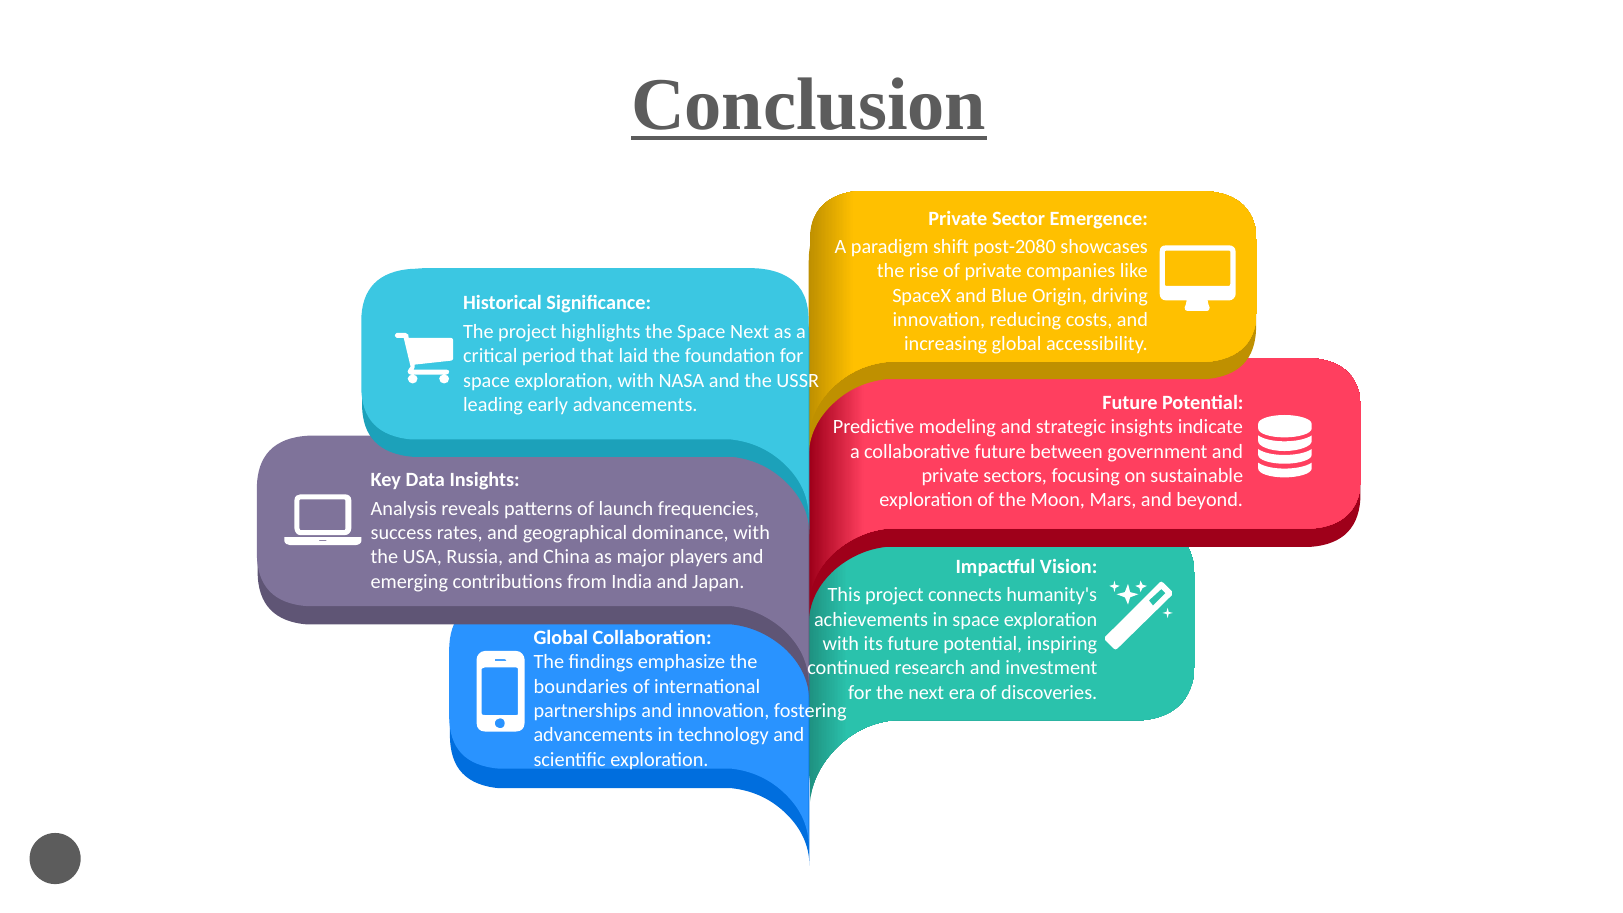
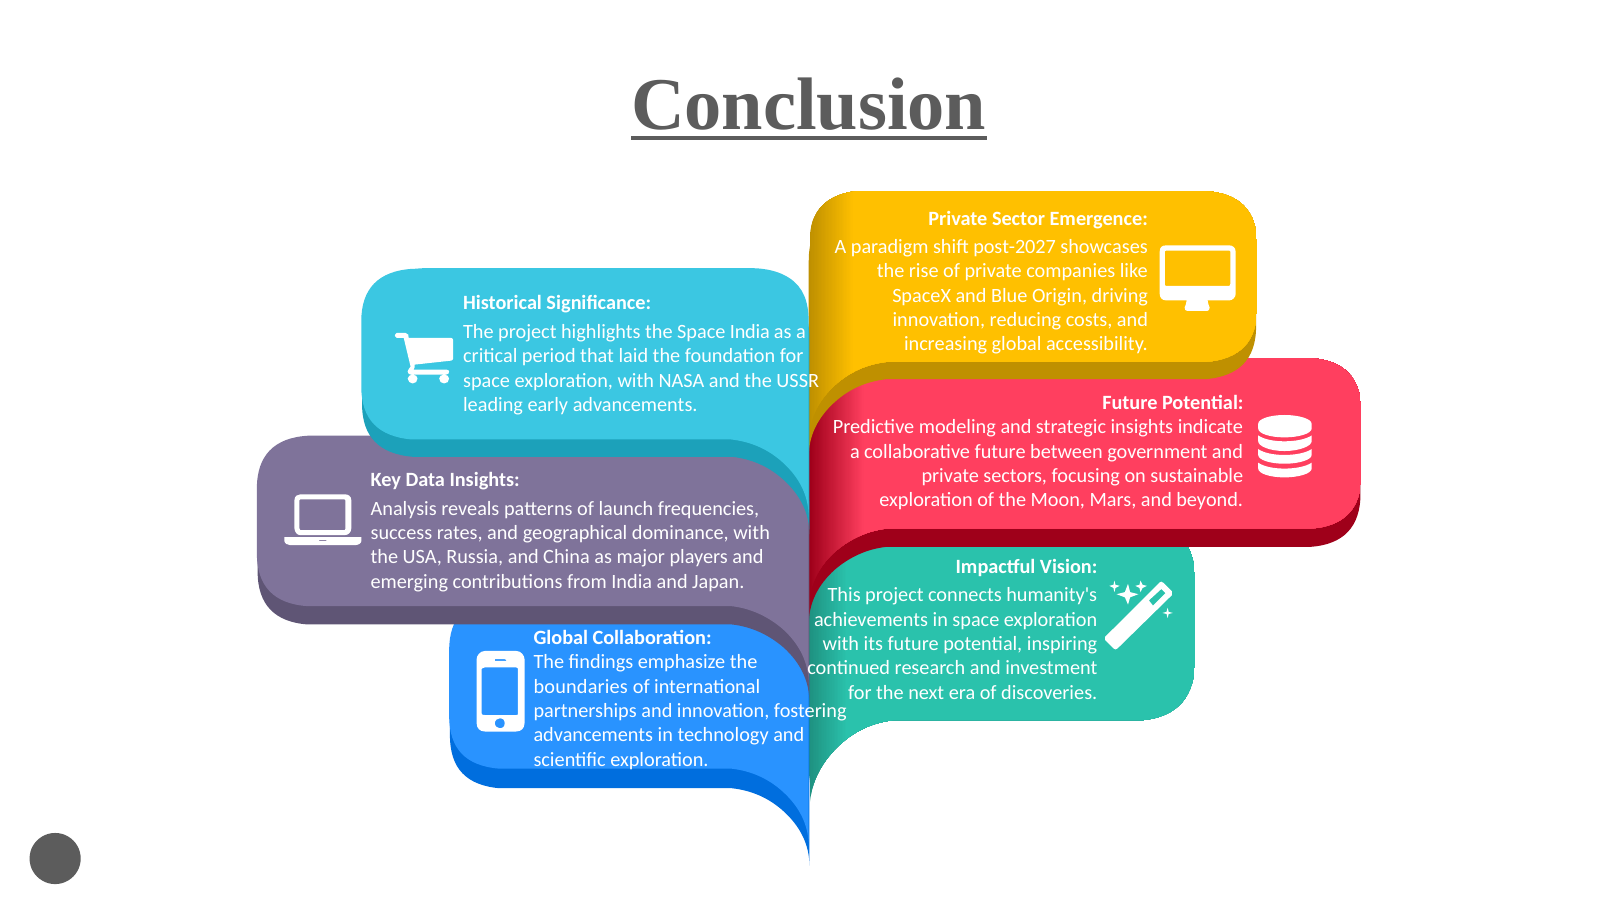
post-2080: post-2080 -> post-2027
Space Next: Next -> India
